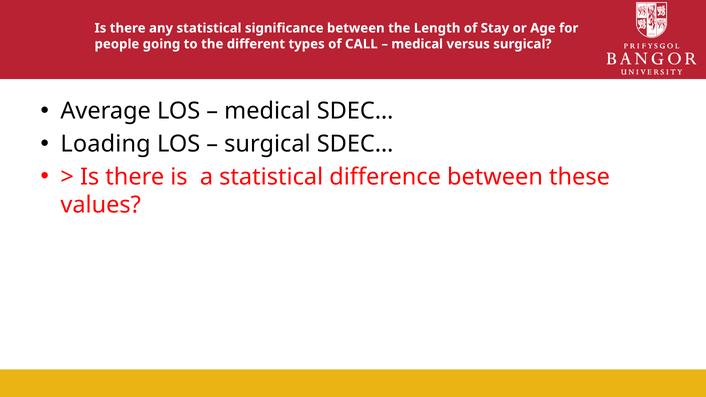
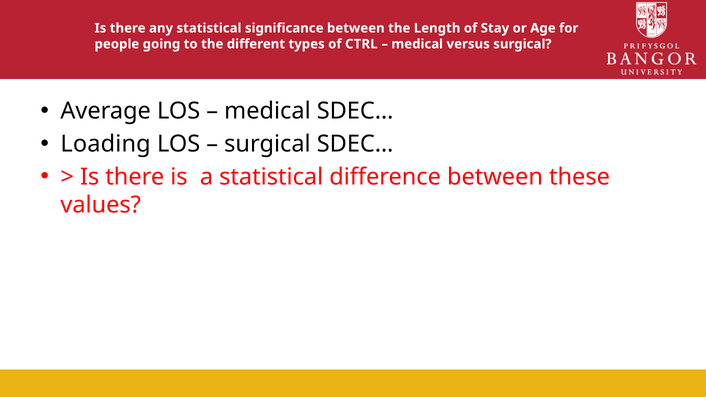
CALL: CALL -> CTRL
